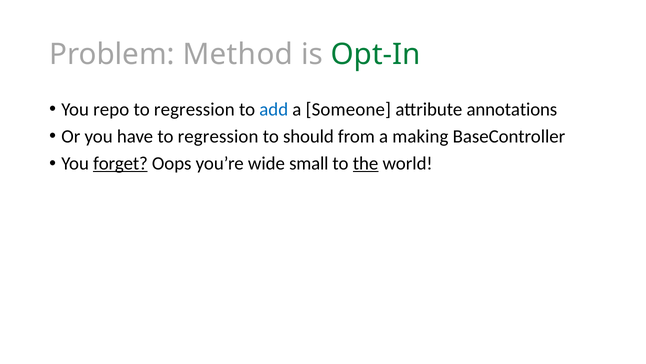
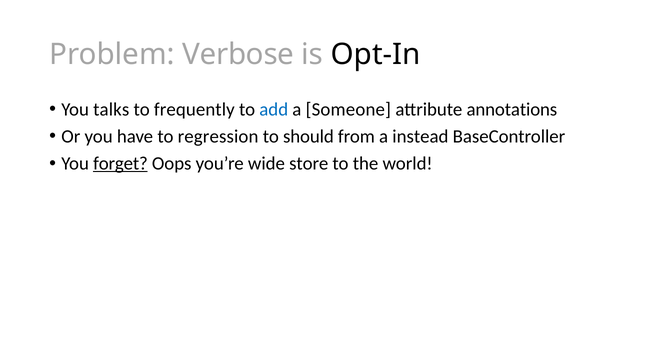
Method: Method -> Verbose
Opt-In colour: green -> black
repo: repo -> talks
regression at (194, 109): regression -> frequently
making: making -> instead
small: small -> store
the underline: present -> none
